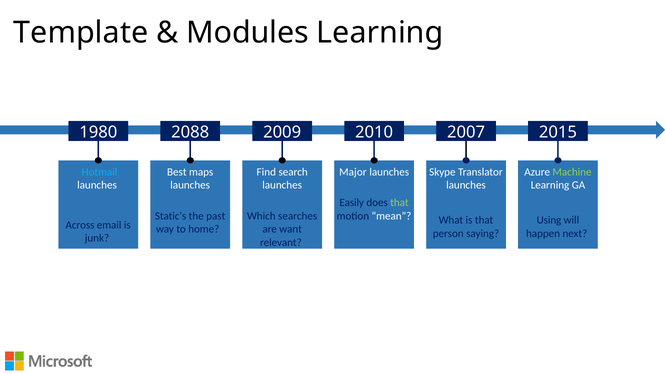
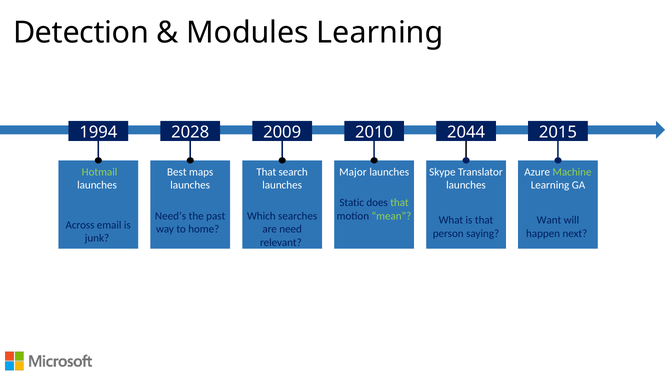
Template: Template -> Detection
1980: 1980 -> 1994
2088: 2088 -> 2028
2007: 2007 -> 2044
Hotmail colour: light blue -> light green
Find at (266, 172): Find -> That
Easily: Easily -> Static
Static’s: Static’s -> Need’s
mean colour: white -> light green
Using: Using -> Want
want: want -> need
